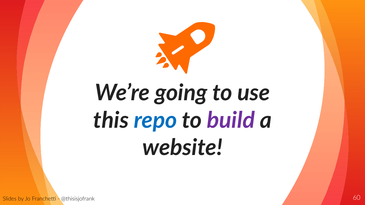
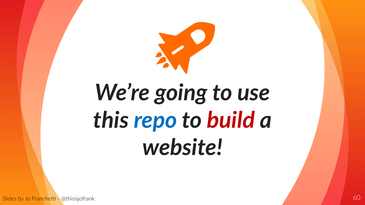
build colour: purple -> red
